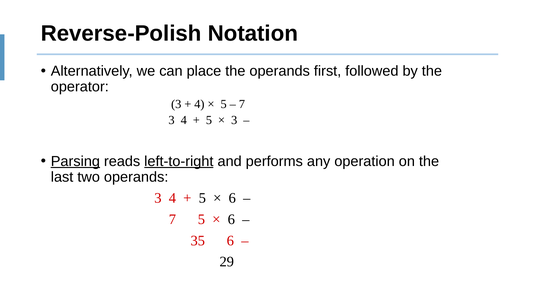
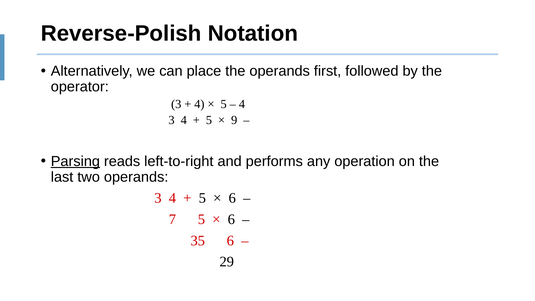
7 at (242, 104): 7 -> 4
3 at (234, 120): 3 -> 9
left-to-right underline: present -> none
